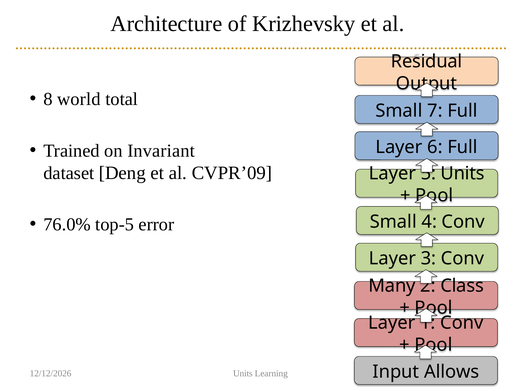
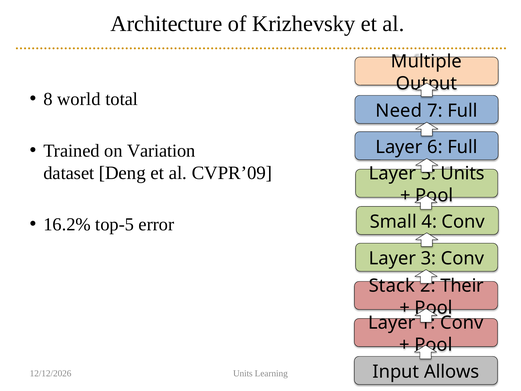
Residual: Residual -> Multiple
Small at (399, 111): Small -> Need
Invariant: Invariant -> Variation
76.0%: 76.0% -> 16.2%
Many: Many -> Stack
Class: Class -> Their
